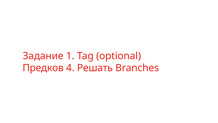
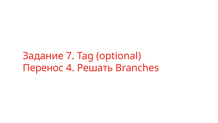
1: 1 -> 7
Предков: Предков -> Перенос
